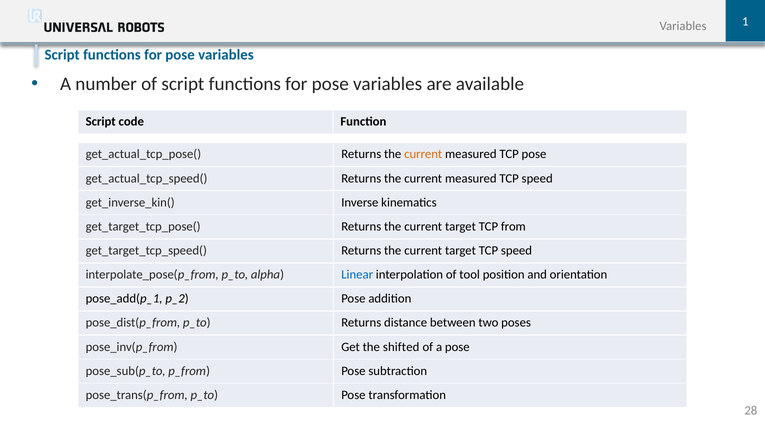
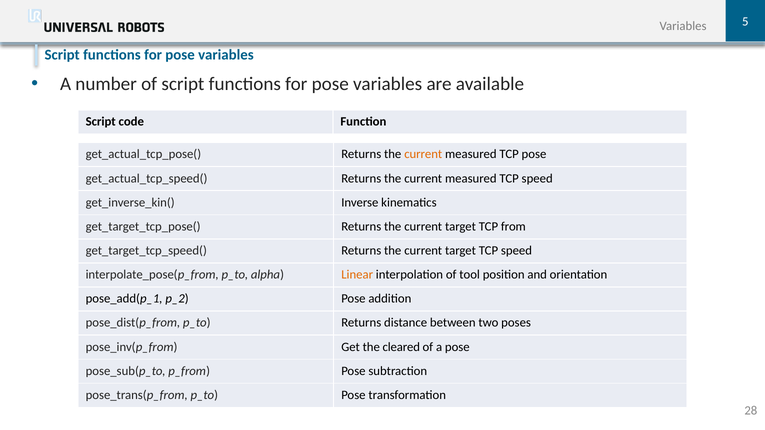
1: 1 -> 5
Linear colour: blue -> orange
shifted: shifted -> cleared
